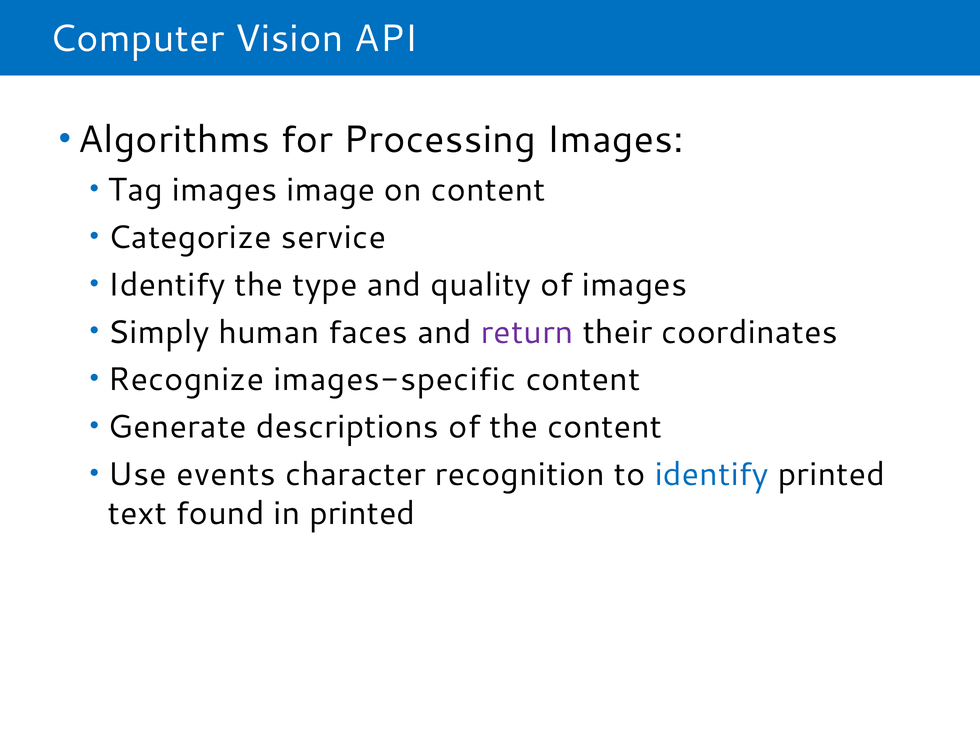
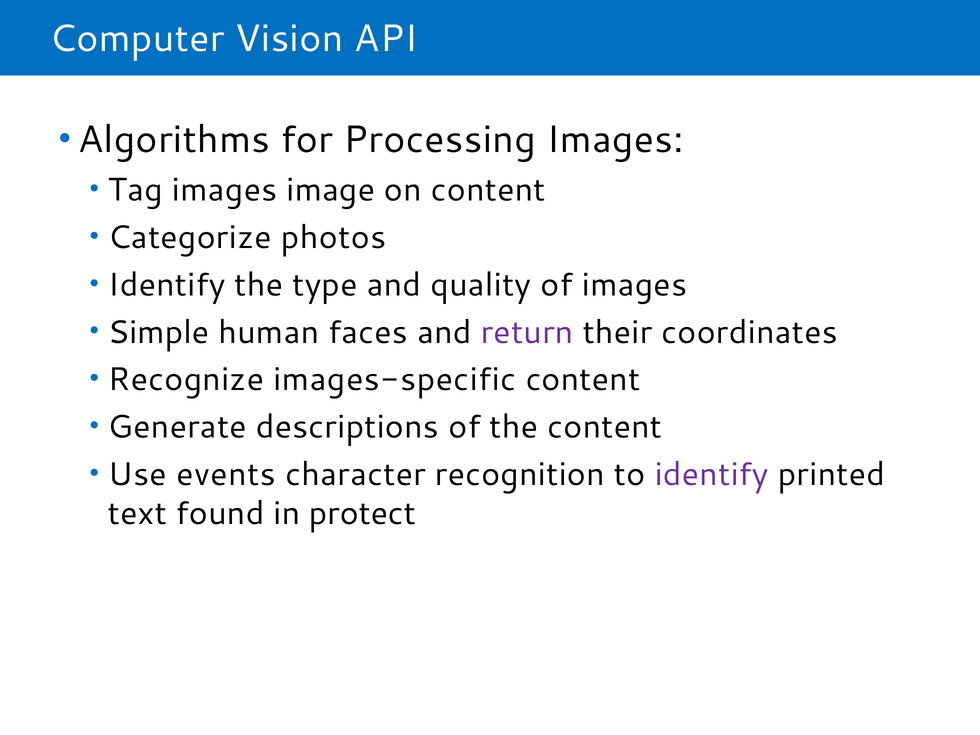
service: service -> photos
Simply: Simply -> Simple
identify at (712, 474) colour: blue -> purple
in printed: printed -> protect
